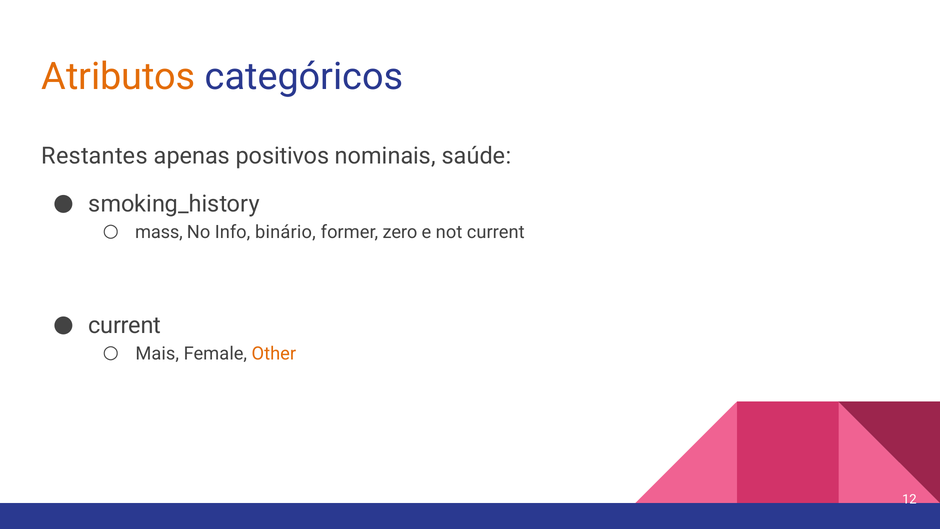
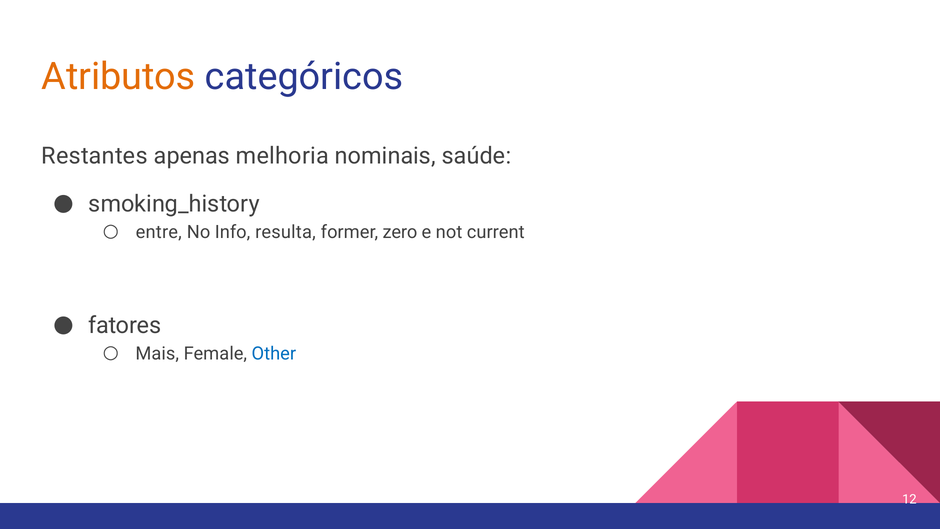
positivos: positivos -> melhoria
mass: mass -> entre
binário: binário -> resulta
current at (125, 325): current -> fatores
Other colour: orange -> blue
